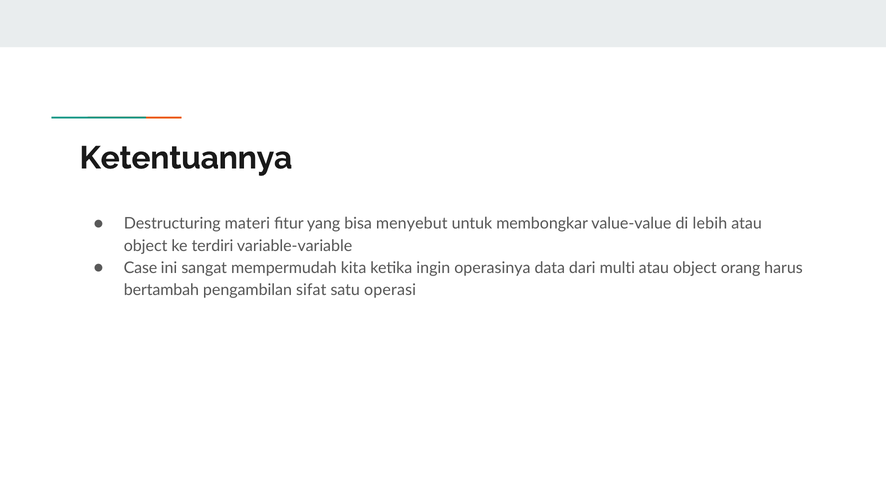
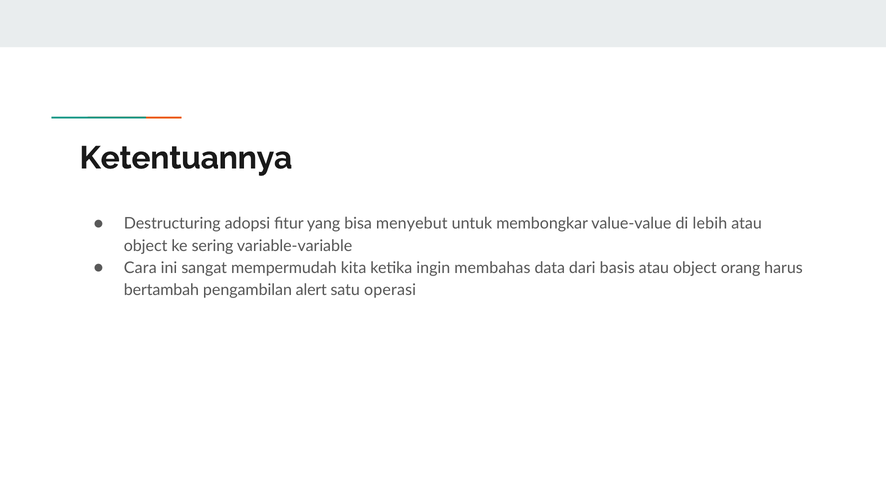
materi: materi -> adopsi
terdiri: terdiri -> sering
Case: Case -> Cara
operasinya: operasinya -> membahas
multi: multi -> basis
sifat: sifat -> alert
